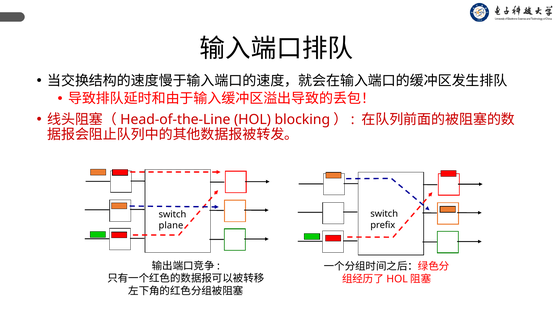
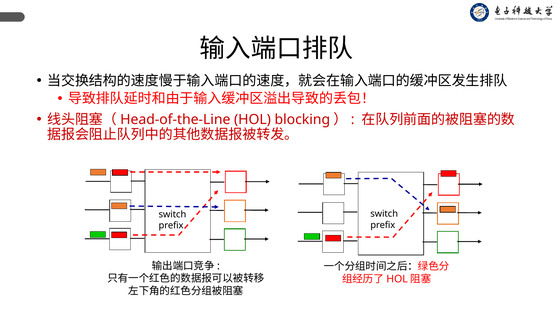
plane at (171, 225): plane -> prefix
